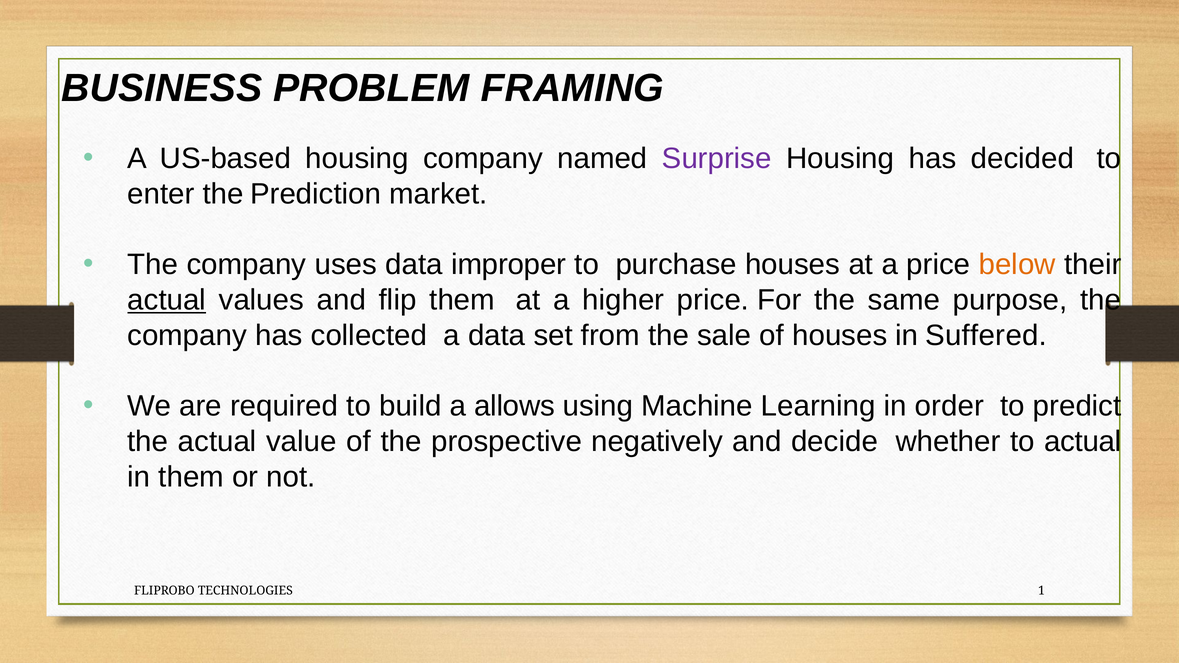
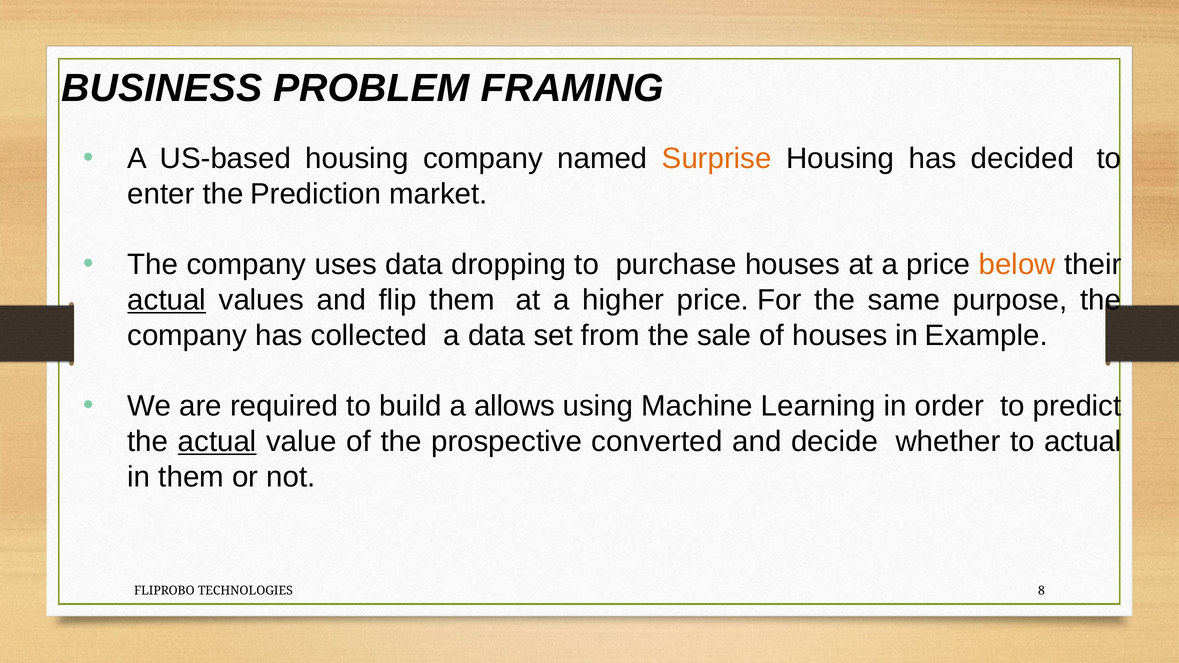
Surprise colour: purple -> orange
improper: improper -> dropping
Suffered: Suffered -> Example
actual at (217, 442) underline: none -> present
negatively: negatively -> converted
1: 1 -> 8
